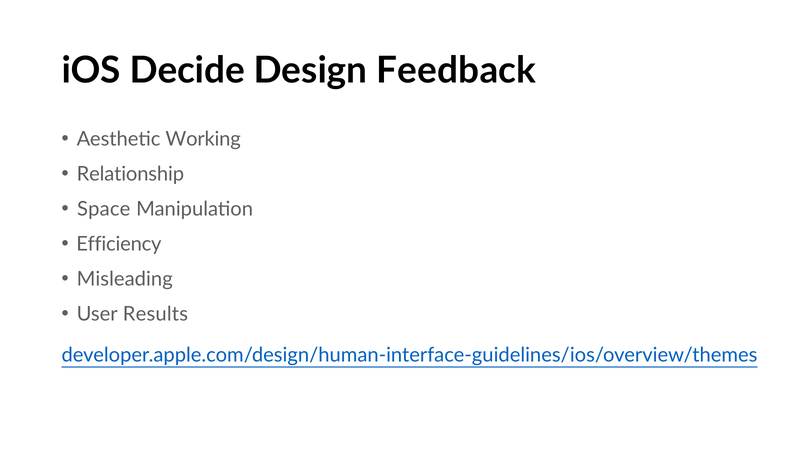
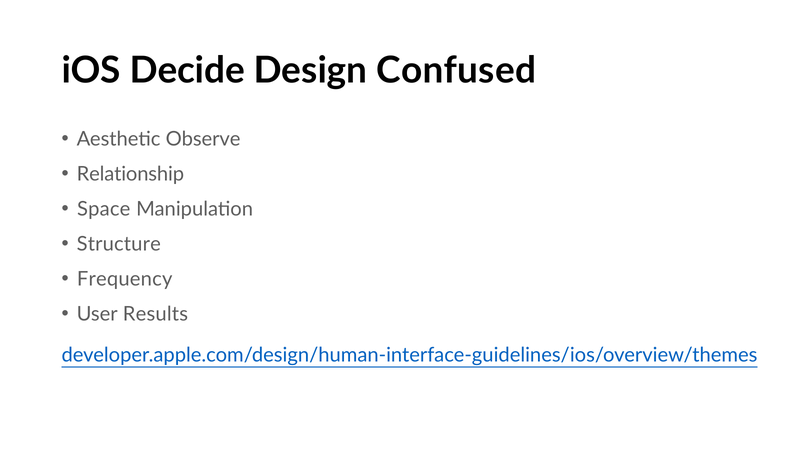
Feedback: Feedback -> Confused
Working: Working -> Observe
Efficiency: Efficiency -> Structure
Misleading: Misleading -> Frequency
